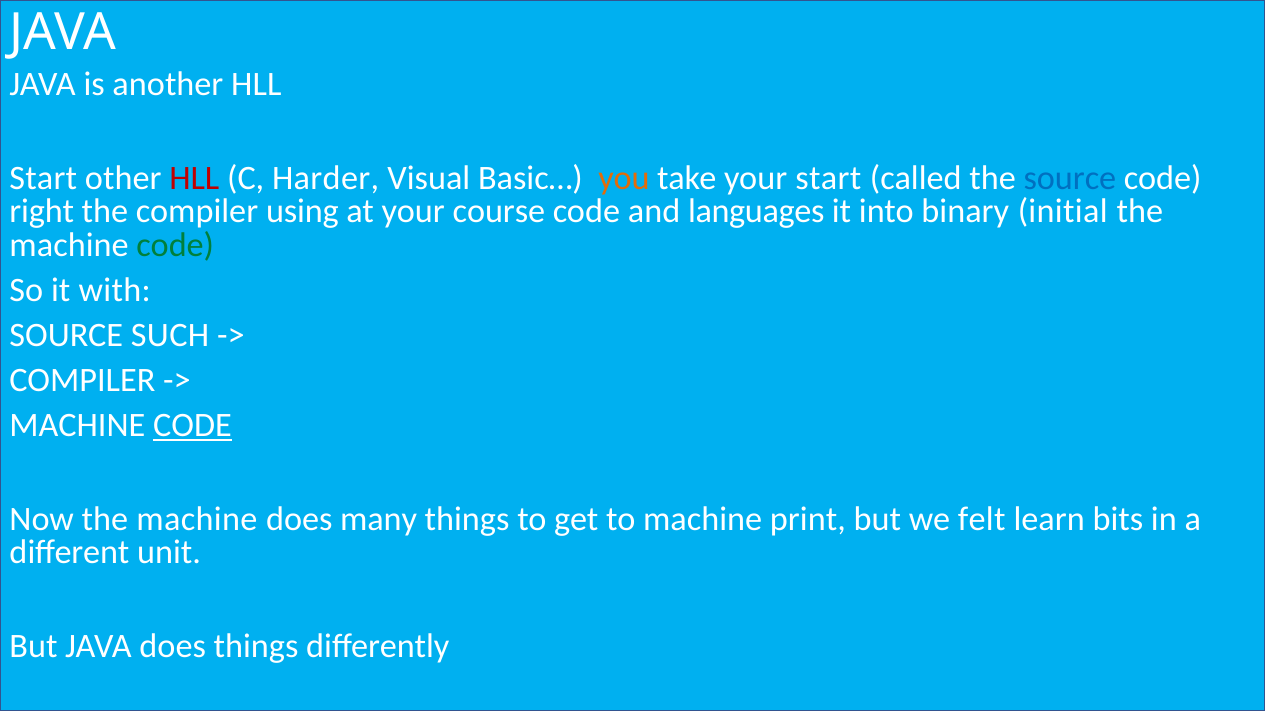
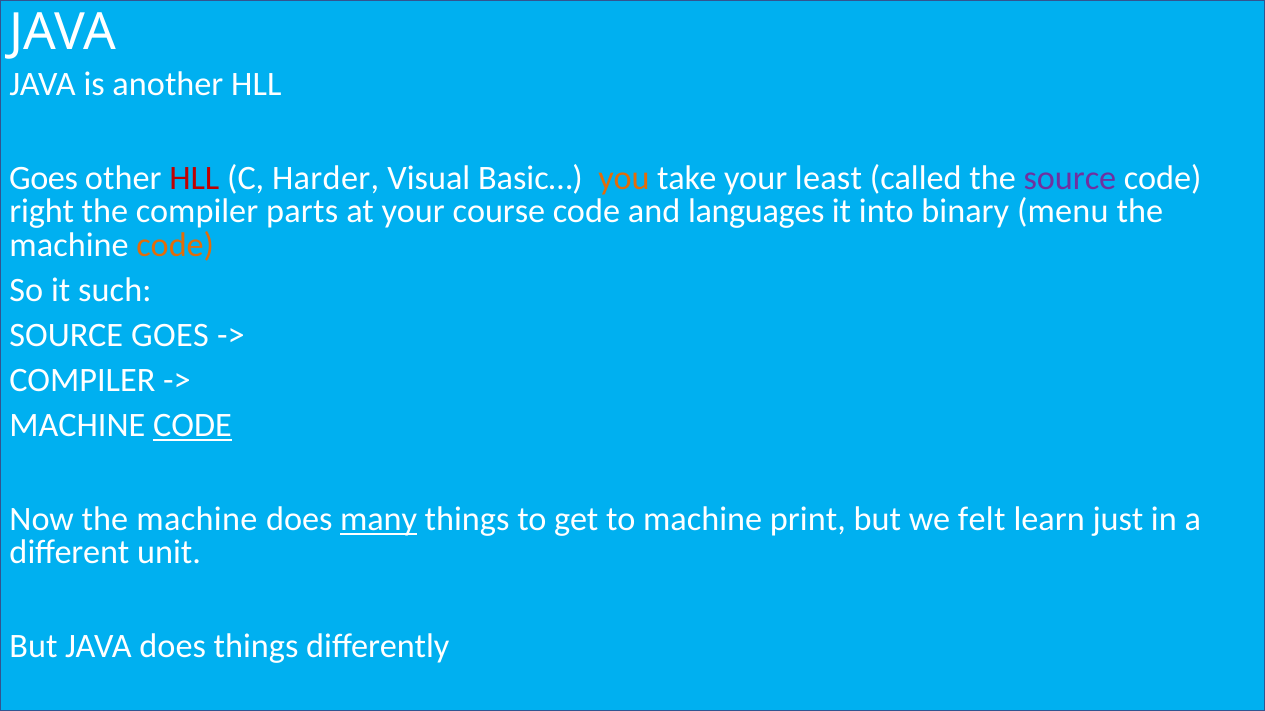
Start at (43, 179): Start -> Goes
your start: start -> least
source at (1070, 179) colour: blue -> purple
using: using -> parts
initial: initial -> menu
code at (175, 245) colour: green -> orange
with: with -> such
SOURCE SUCH: SUCH -> GOES
many underline: none -> present
bits: bits -> just
